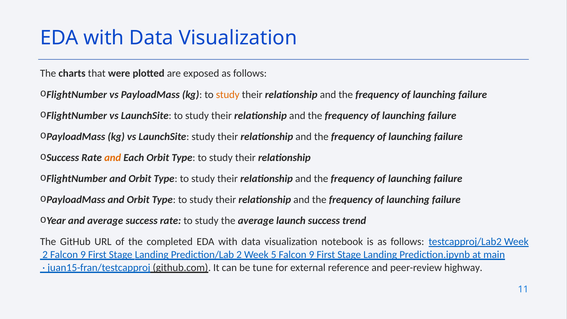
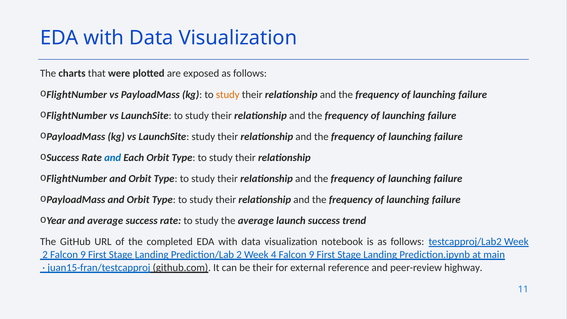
and at (113, 158) colour: orange -> blue
5: 5 -> 4
be tune: tune -> their
